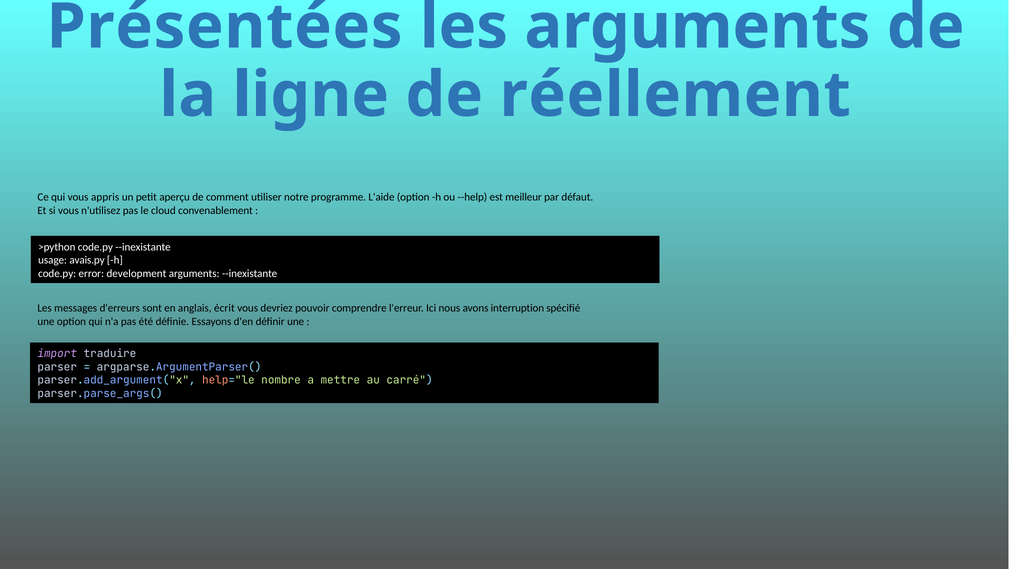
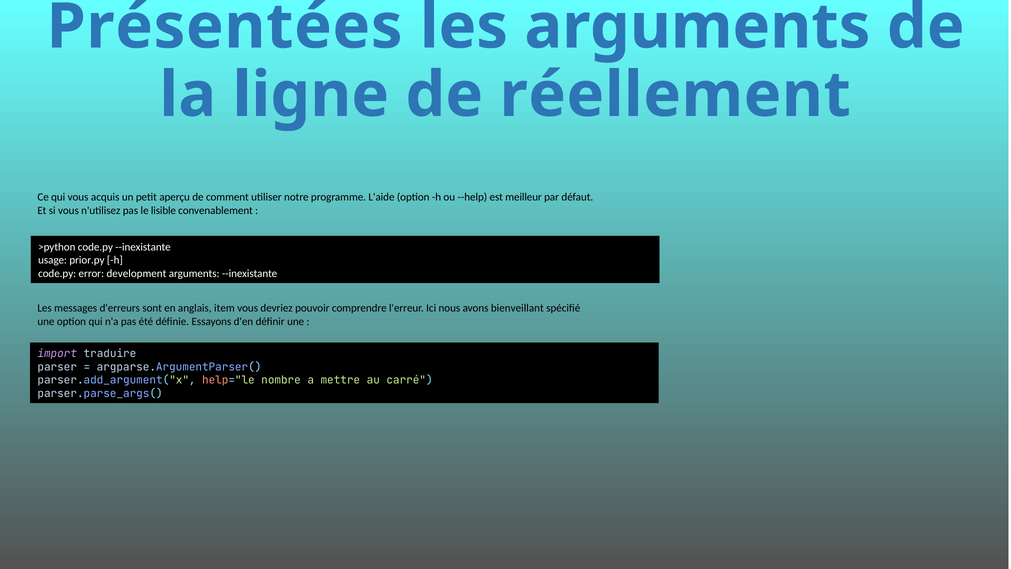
appris: appris -> acquis
cloud: cloud -> lisible
avais.py: avais.py -> prior.py
écrit: écrit -> item
interruption: interruption -> bienveillant
